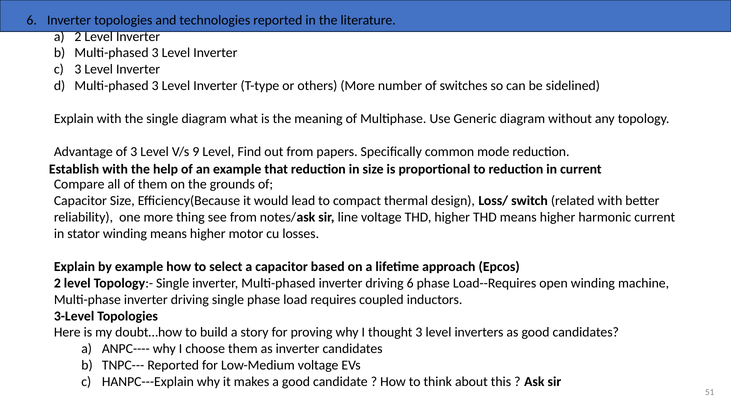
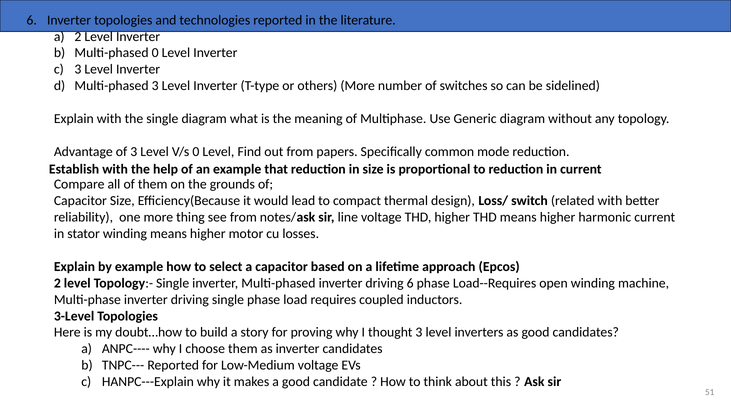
3 at (155, 53): 3 -> 0
V/s 9: 9 -> 0
